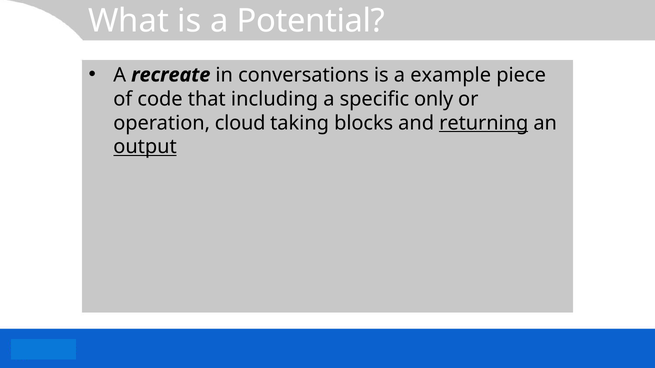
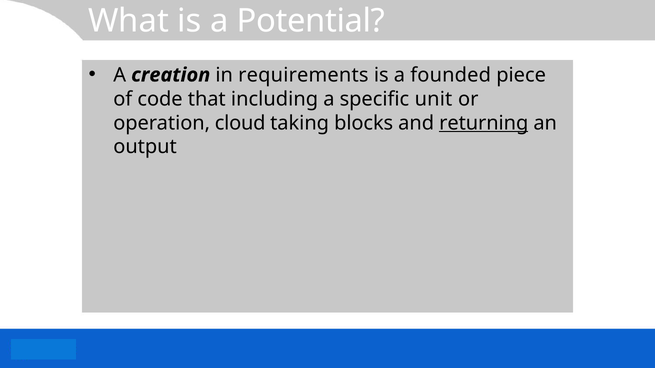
recreate: recreate -> creation
conversations: conversations -> requirements
example: example -> founded
only: only -> unit
output underline: present -> none
